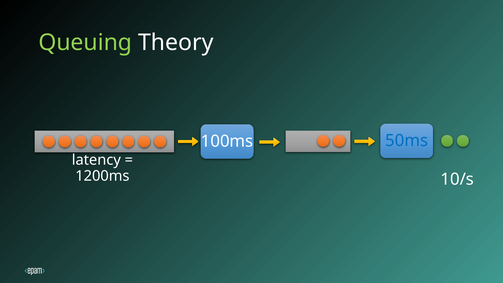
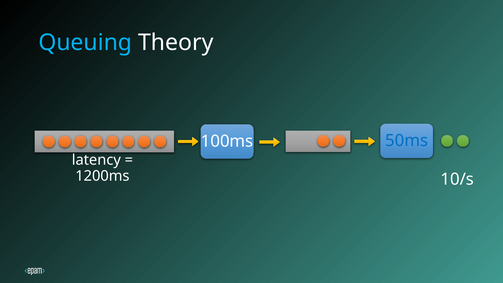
Queuing colour: light green -> light blue
